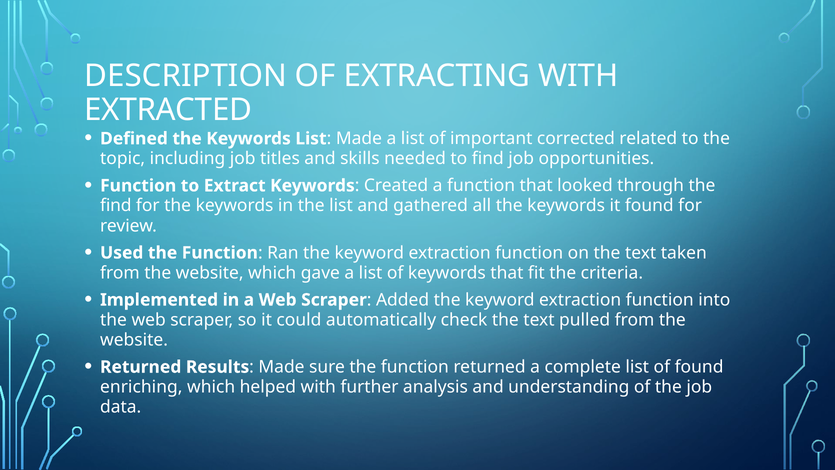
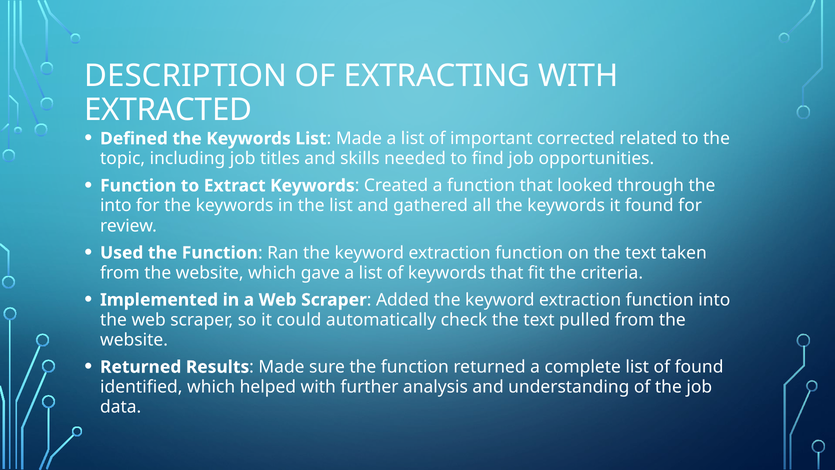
find at (116, 206): find -> into
enriching: enriching -> identified
